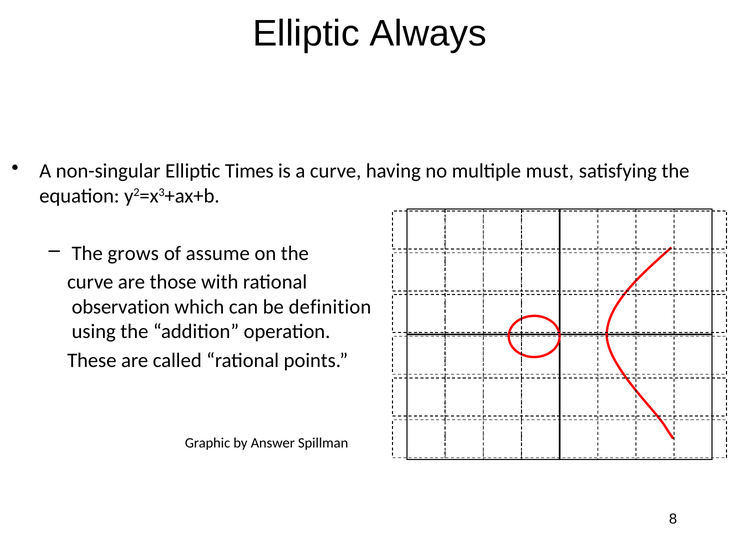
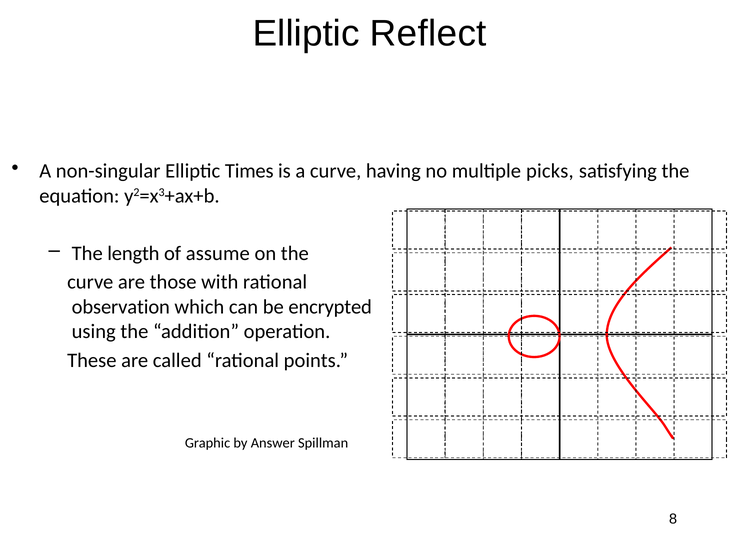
Always: Always -> Reflect
must: must -> picks
grows: grows -> length
definition: definition -> encrypted
